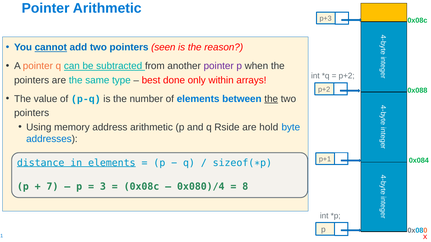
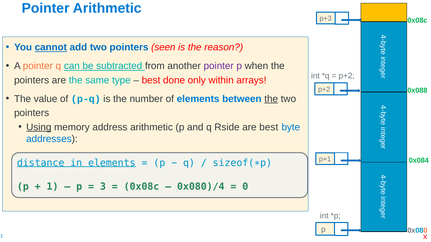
Using underline: none -> present
are hold: hold -> best
7: 7 -> 1
8: 8 -> 0
